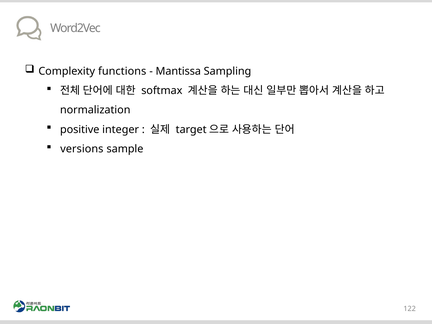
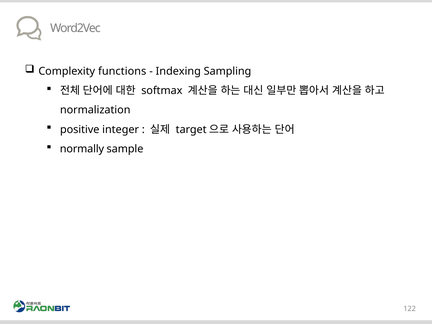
Mantissa: Mantissa -> Indexing
versions: versions -> normally
